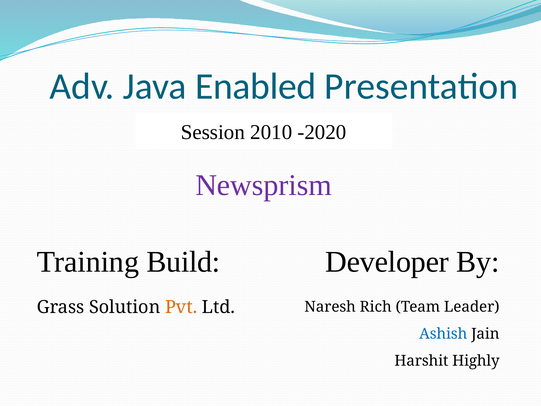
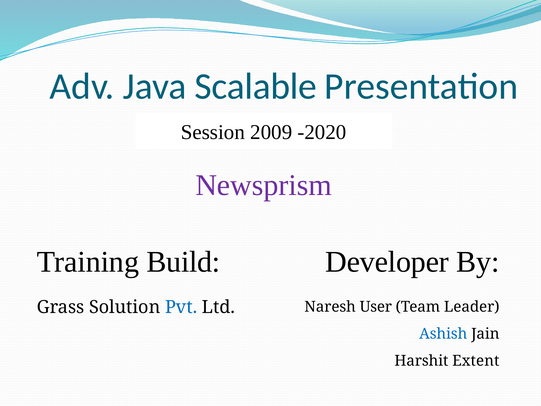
Enabled: Enabled -> Scalable
2010: 2010 -> 2009
Pvt colour: orange -> blue
Rich: Rich -> User
Highly: Highly -> Extent
